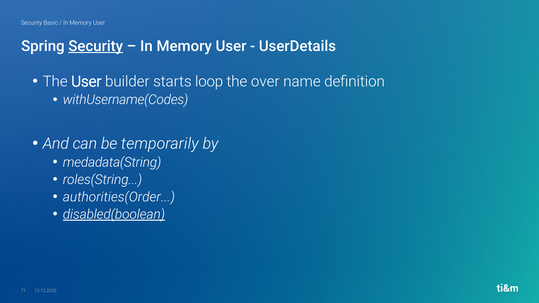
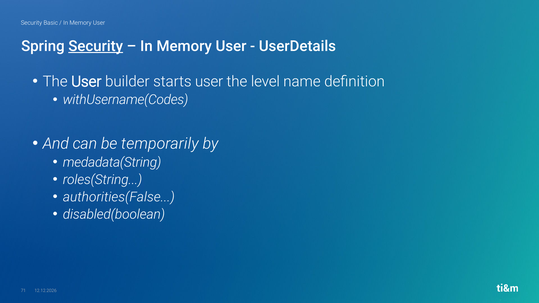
starts loop: loop -> user
over: over -> level
authorities(Order: authorities(Order -> authorities(False
disabled(boolean underline: present -> none
